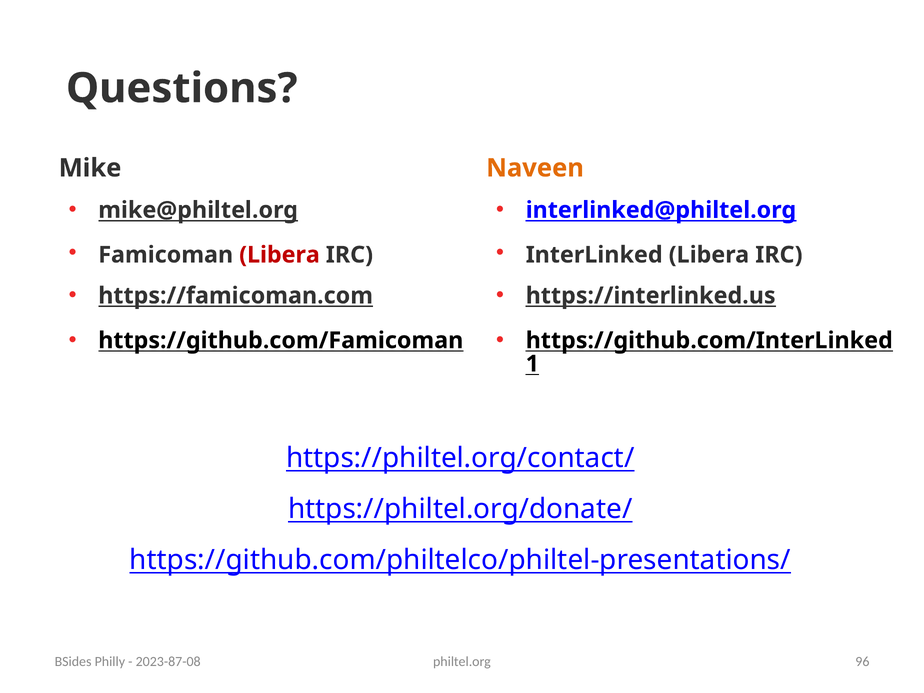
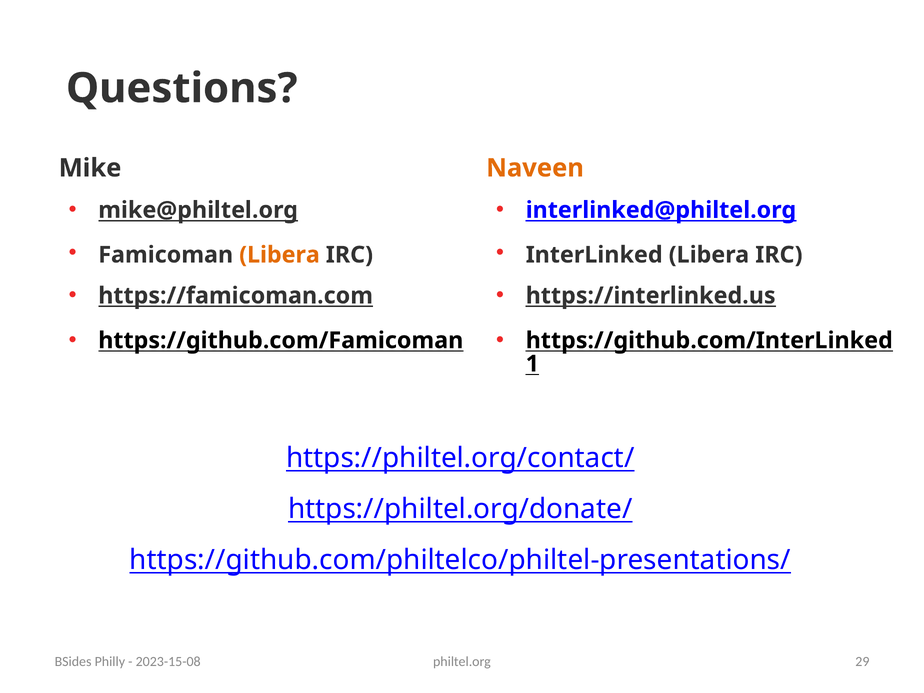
Libera at (279, 255) colour: red -> orange
96: 96 -> 29
2023-87-08: 2023-87-08 -> 2023-15-08
